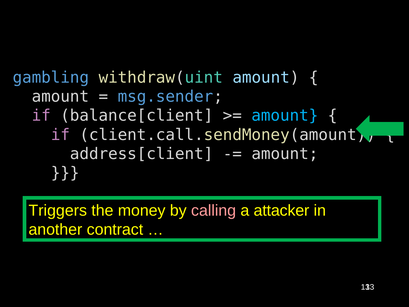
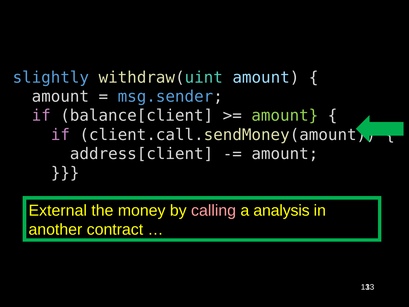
gambling: gambling -> slightly
amount at (285, 116) colour: light blue -> light green
Triggers: Triggers -> External
attacker: attacker -> analysis
